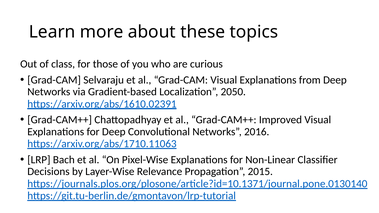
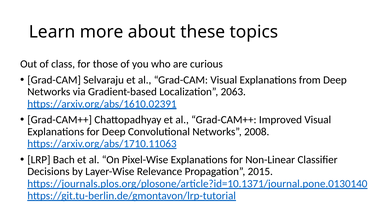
2050: 2050 -> 2063
2016: 2016 -> 2008
